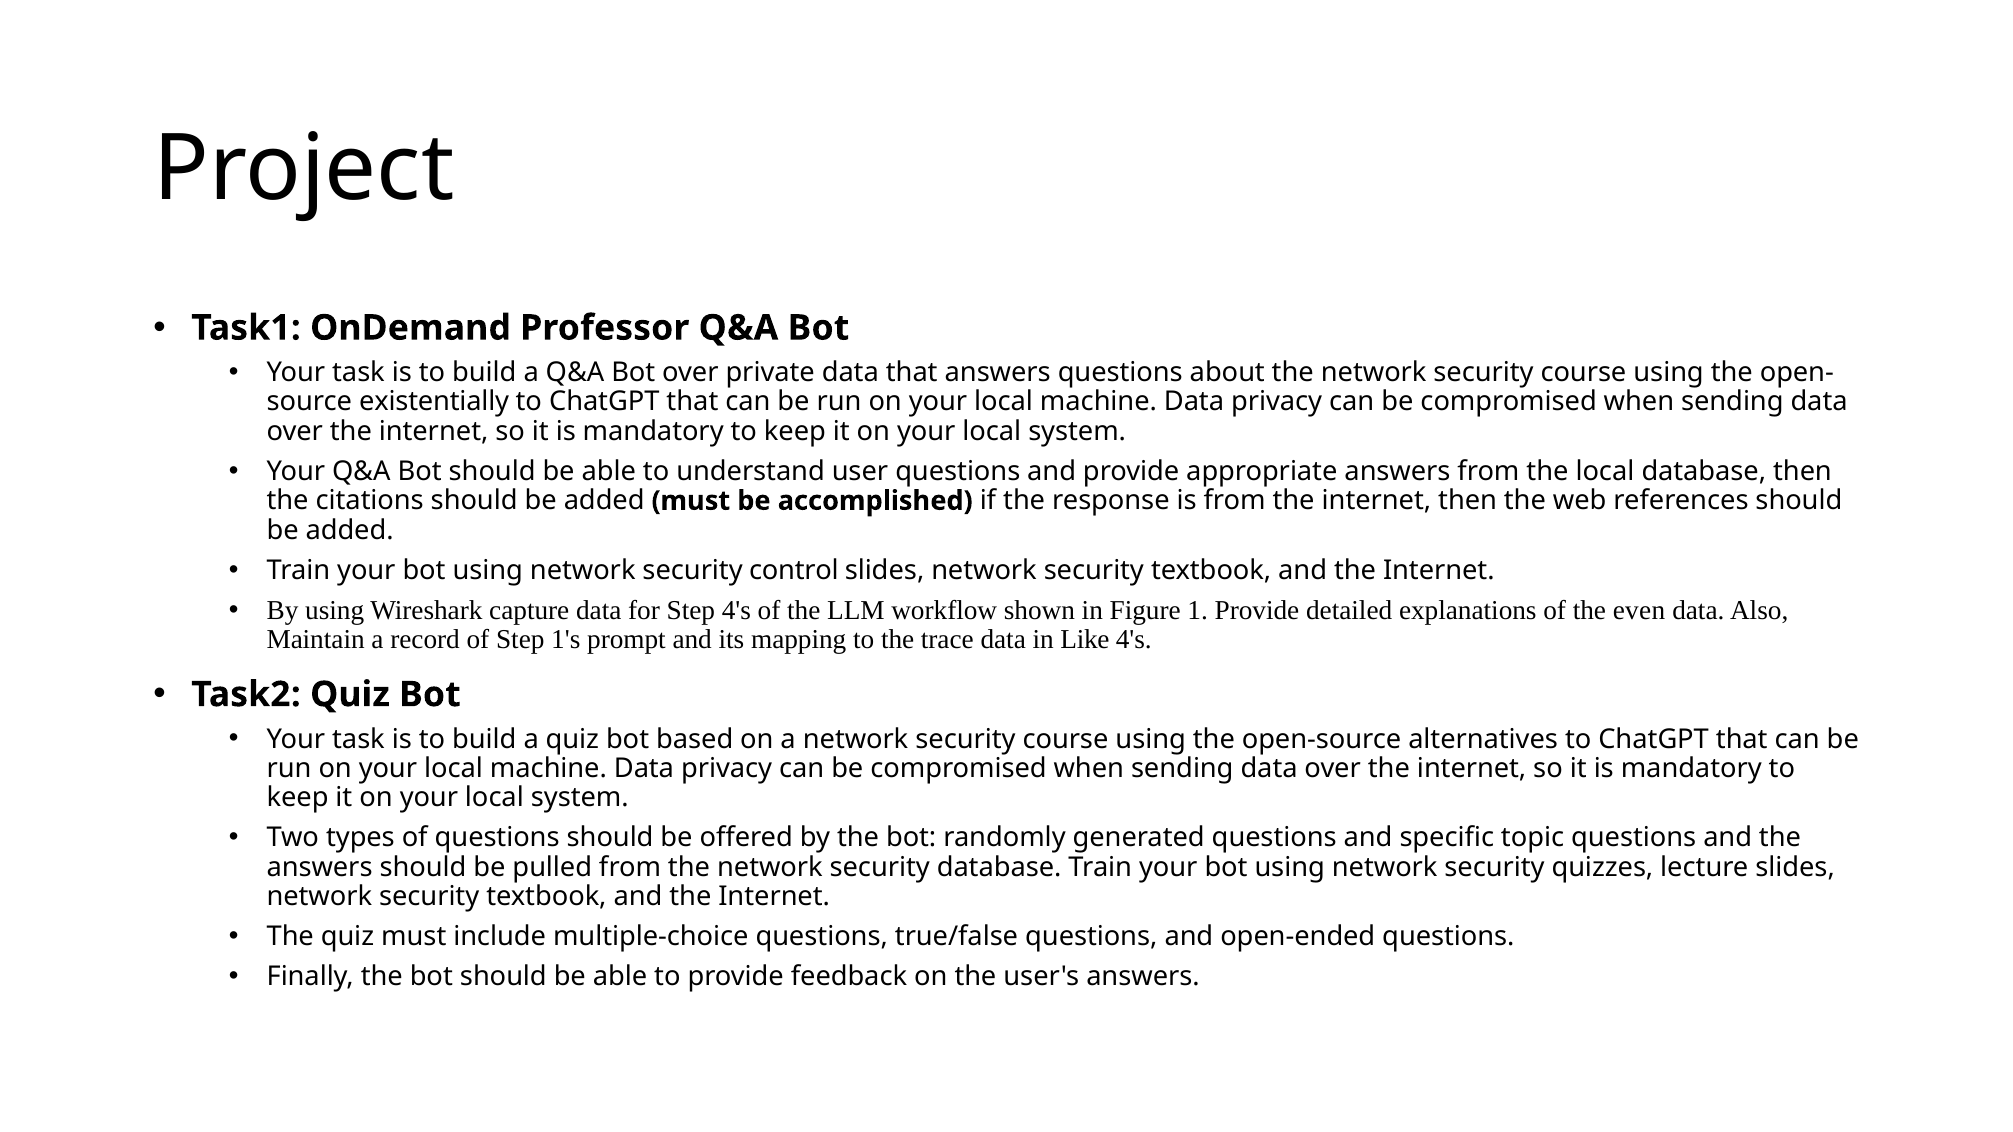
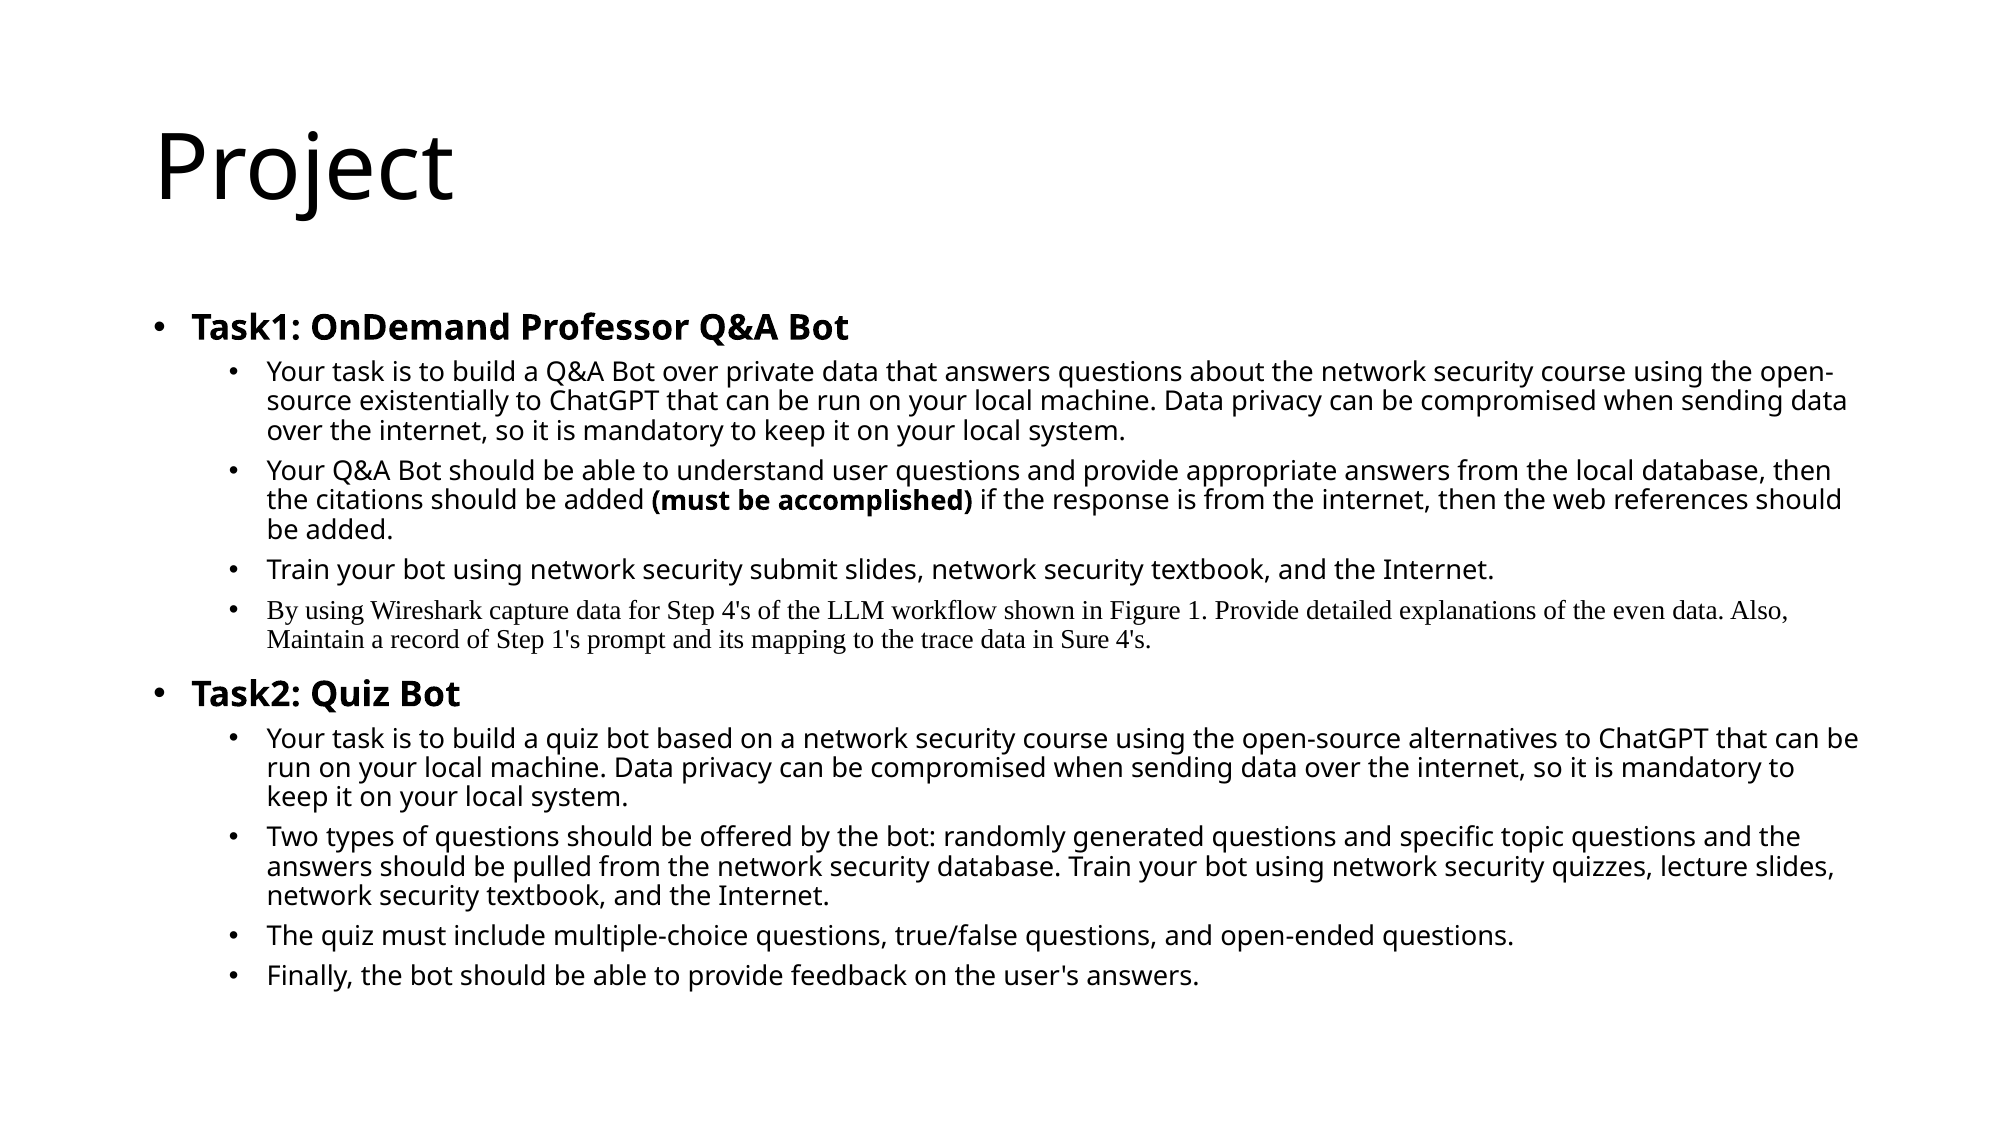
control: control -> submit
Like: Like -> Sure
